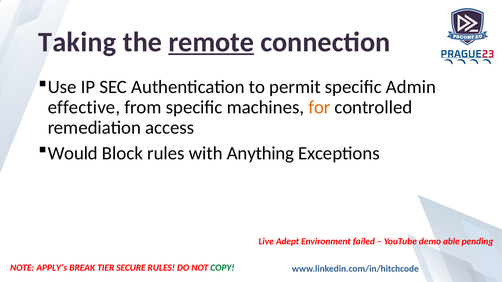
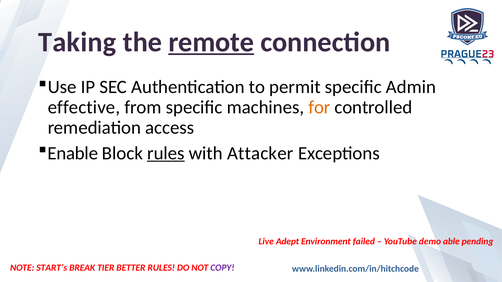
Would: Would -> Enable
rules at (166, 153) underline: none -> present
Anything: Anything -> Attacker
APPLY’s: APPLY’s -> START’s
SECURE: SECURE -> BETTER
COPY colour: green -> purple
